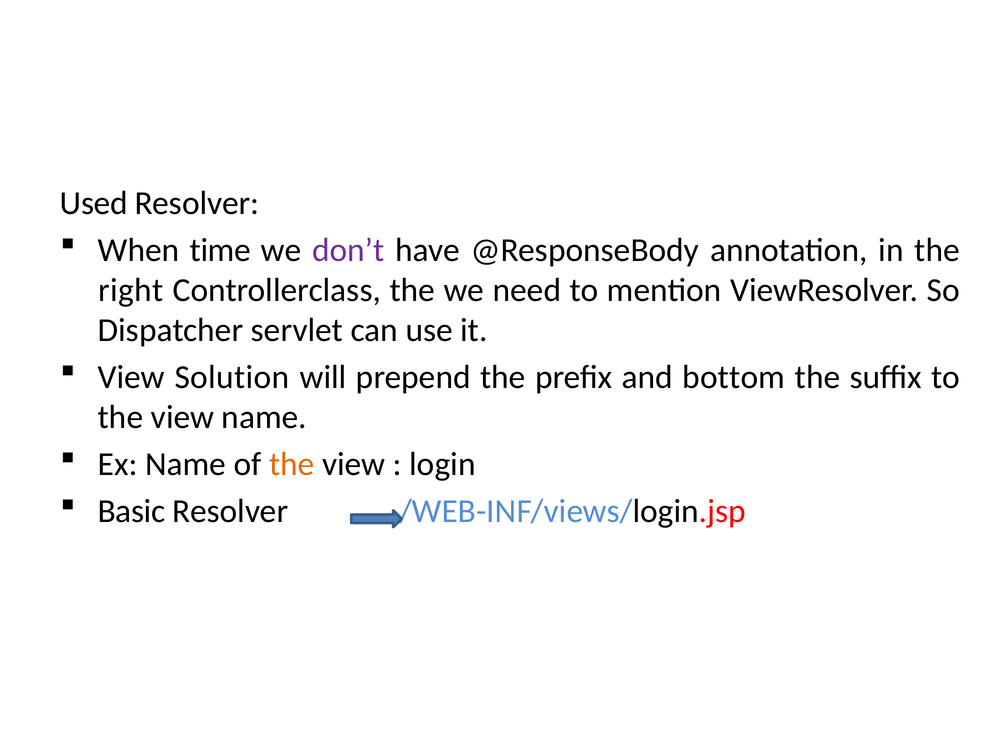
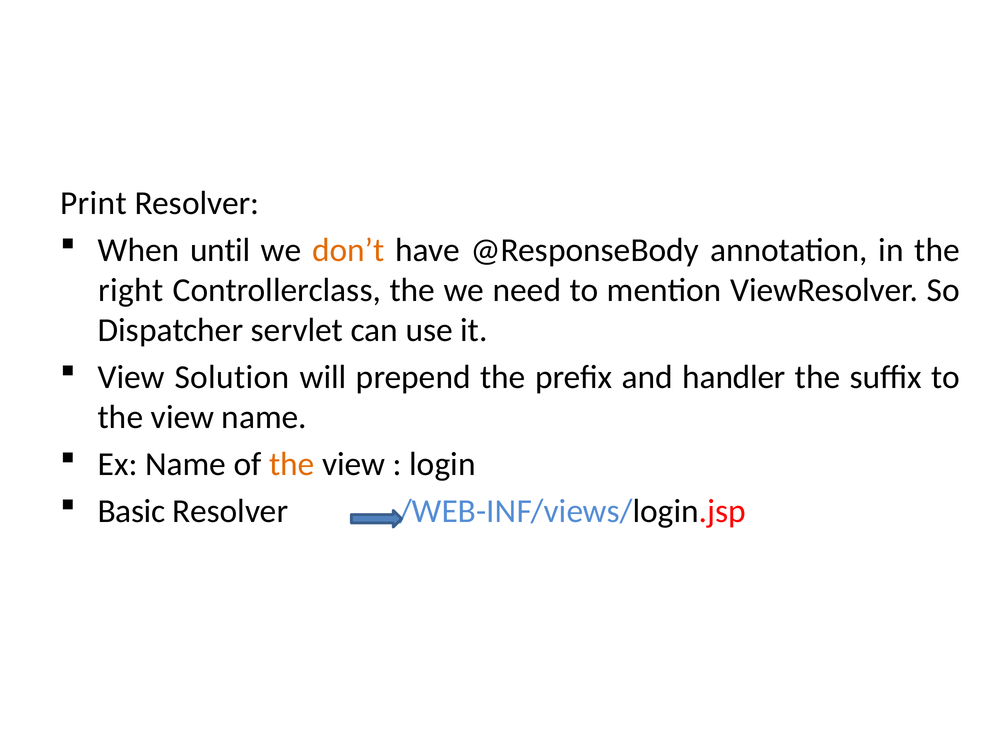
Used: Used -> Print
time: time -> until
don’t colour: purple -> orange
bottom: bottom -> handler
